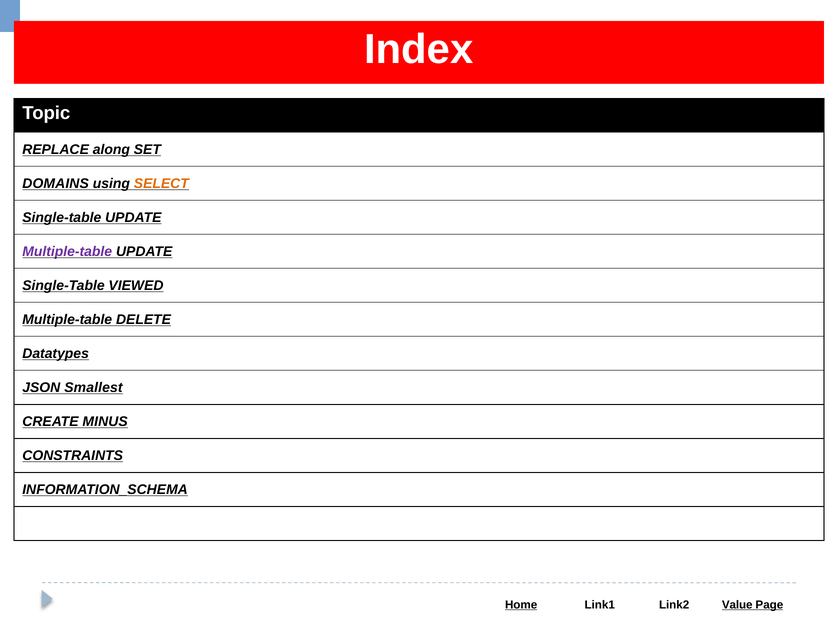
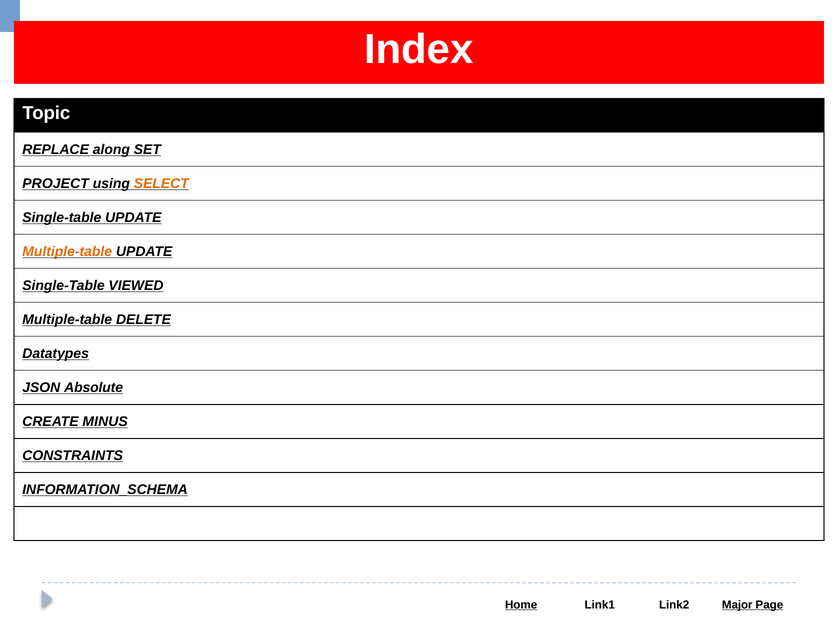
DOMAINS: DOMAINS -> PROJECT
Multiple-table at (67, 251) colour: purple -> orange
Smallest: Smallest -> Absolute
Value: Value -> Major
